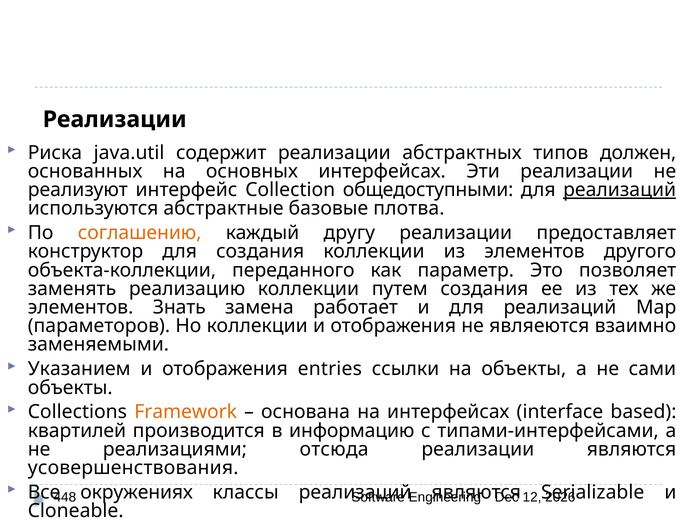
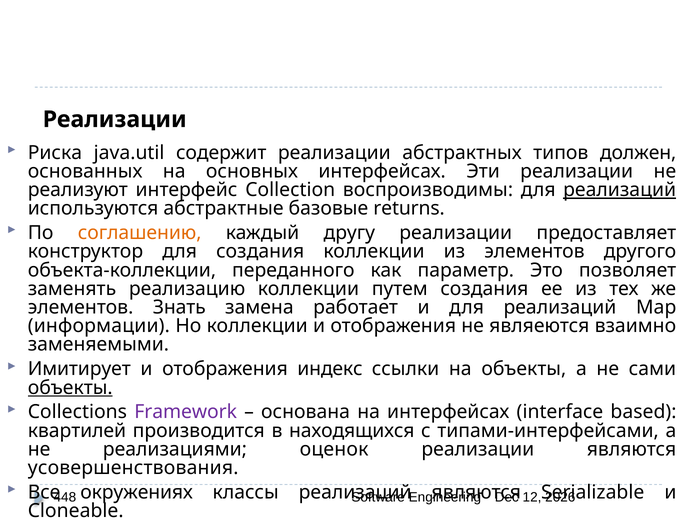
общедоступными: общедоступными -> воспроизводимы
плотва: плотва -> returns
параметоров: параметоров -> информации
Указанием: Указанием -> Имитирует
entries: entries -> индекс
объекты at (70, 387) underline: none -> present
Framework colour: orange -> purple
информацию: информацию -> находящихся
отсюда: отсюда -> оценок
